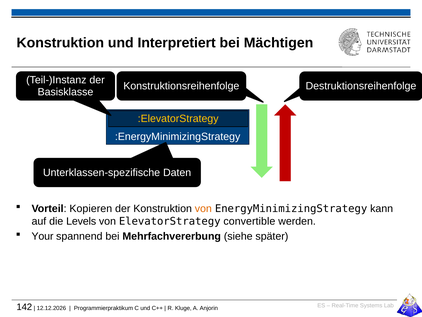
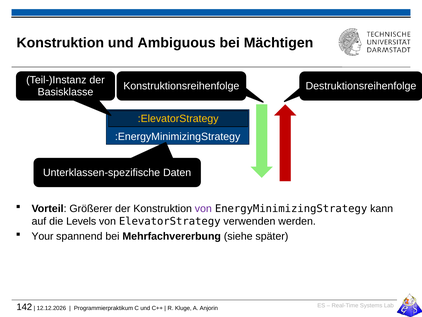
Interpretiert: Interpretiert -> Ambiguous
Kopieren: Kopieren -> Größerer
von at (203, 208) colour: orange -> purple
convertible: convertible -> verwenden
